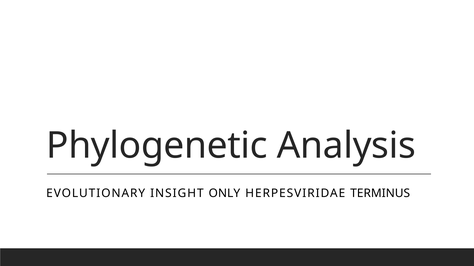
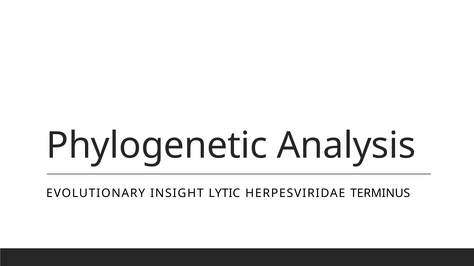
ONLY: ONLY -> LYTIC
